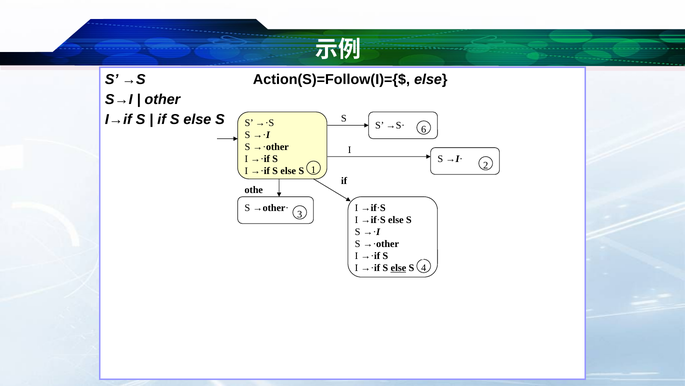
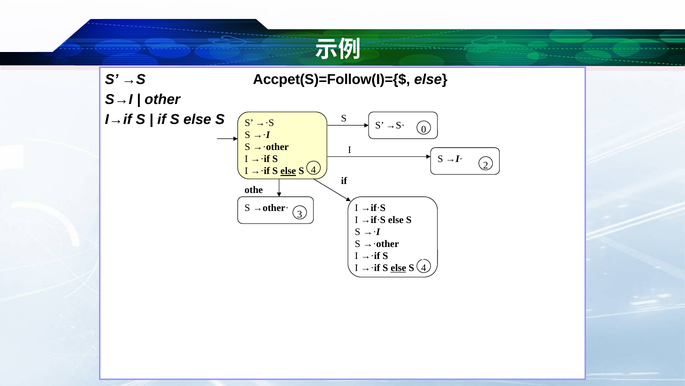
Action(S)=Follow(I)={$: Action(S)=Follow(I)={$ -> Accpet(S)=Follow(I)={$
6: 6 -> 0
else at (288, 171) underline: none -> present
S 1: 1 -> 4
